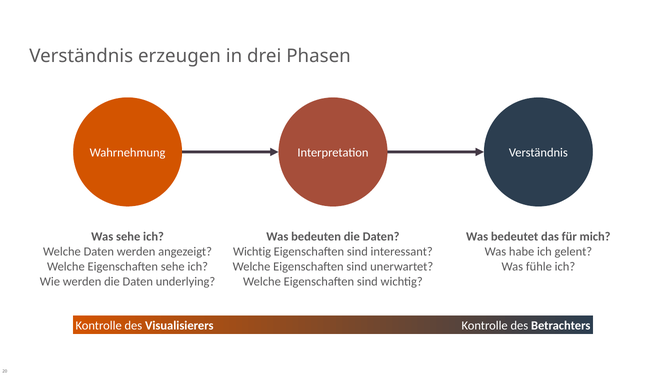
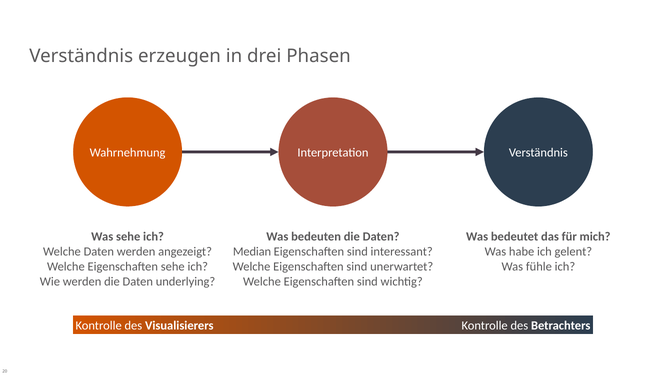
Wichtig at (252, 251): Wichtig -> Median
